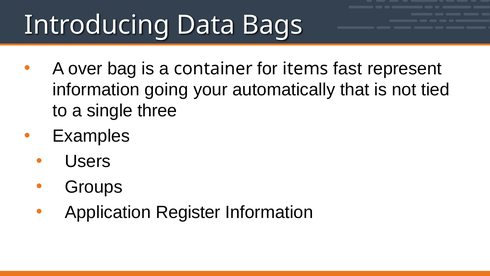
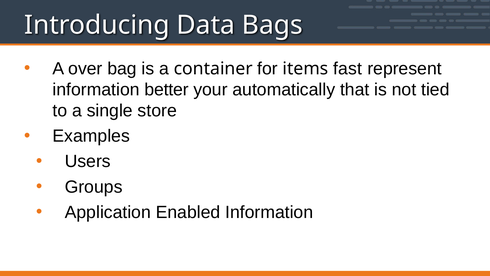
going: going -> better
three: three -> store
Register: Register -> Enabled
